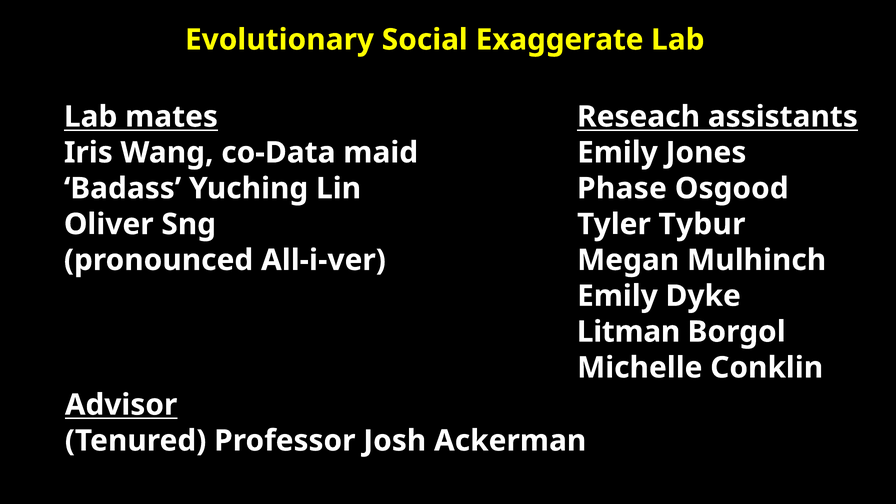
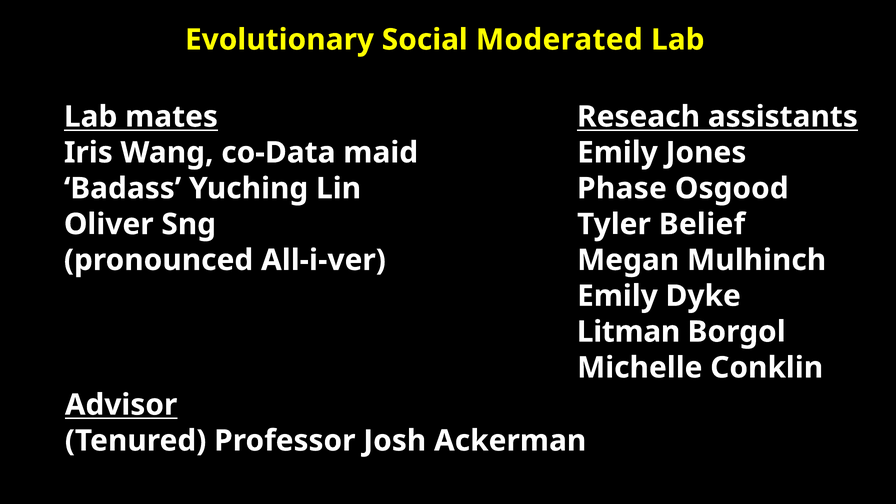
Exaggerate: Exaggerate -> Moderated
Tybur: Tybur -> Belief
